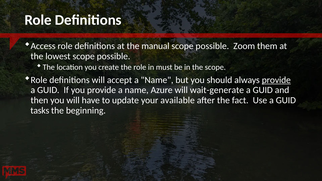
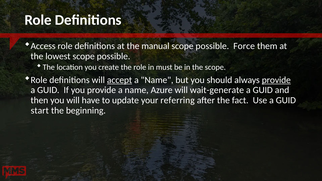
Zoom: Zoom -> Force
accept underline: none -> present
available: available -> referring
tasks: tasks -> start
